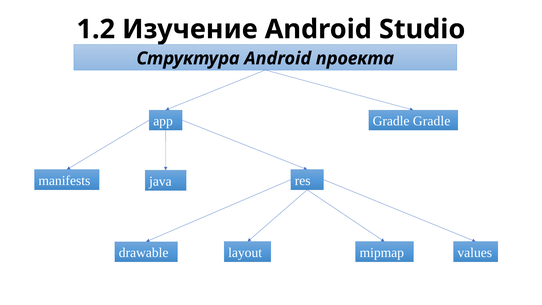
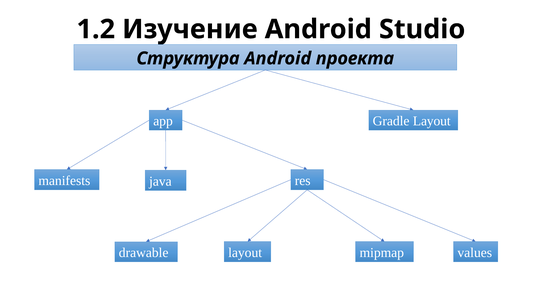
Gradle Gradle: Gradle -> Layout
